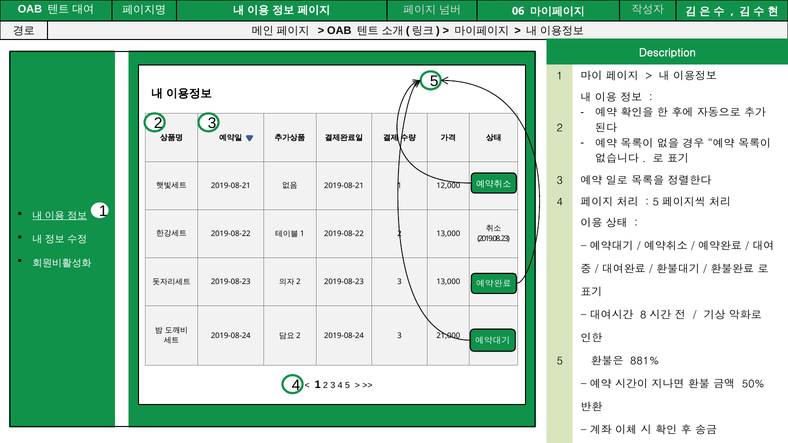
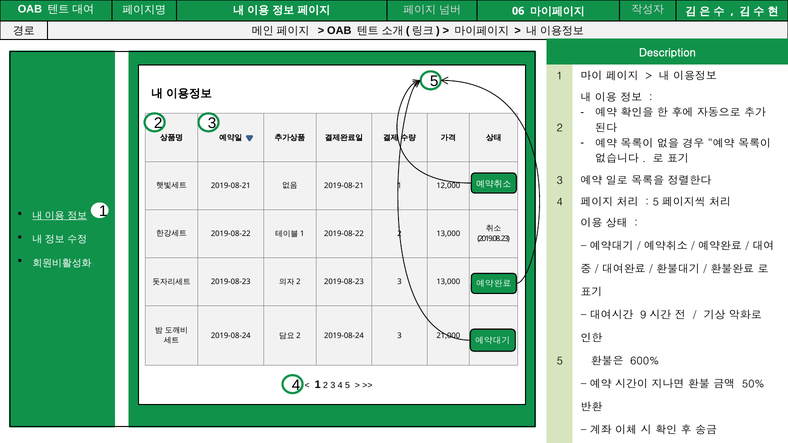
8: 8 -> 9
881%: 881% -> 600%
